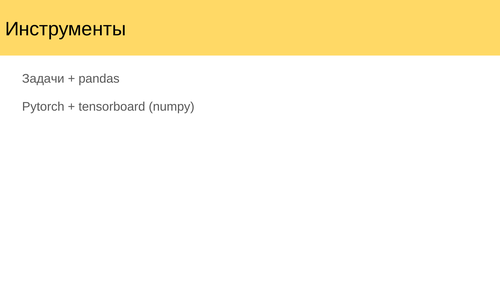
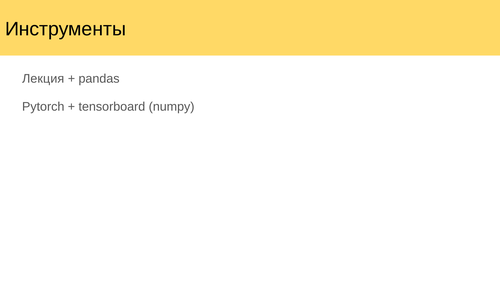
Задачи: Задачи -> Лекция
